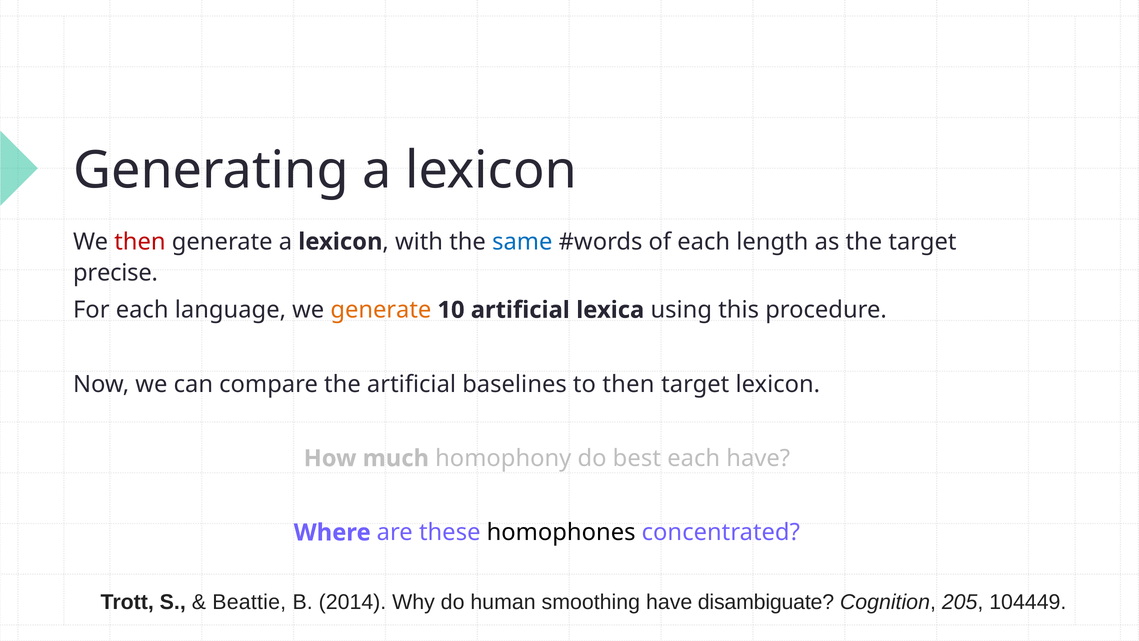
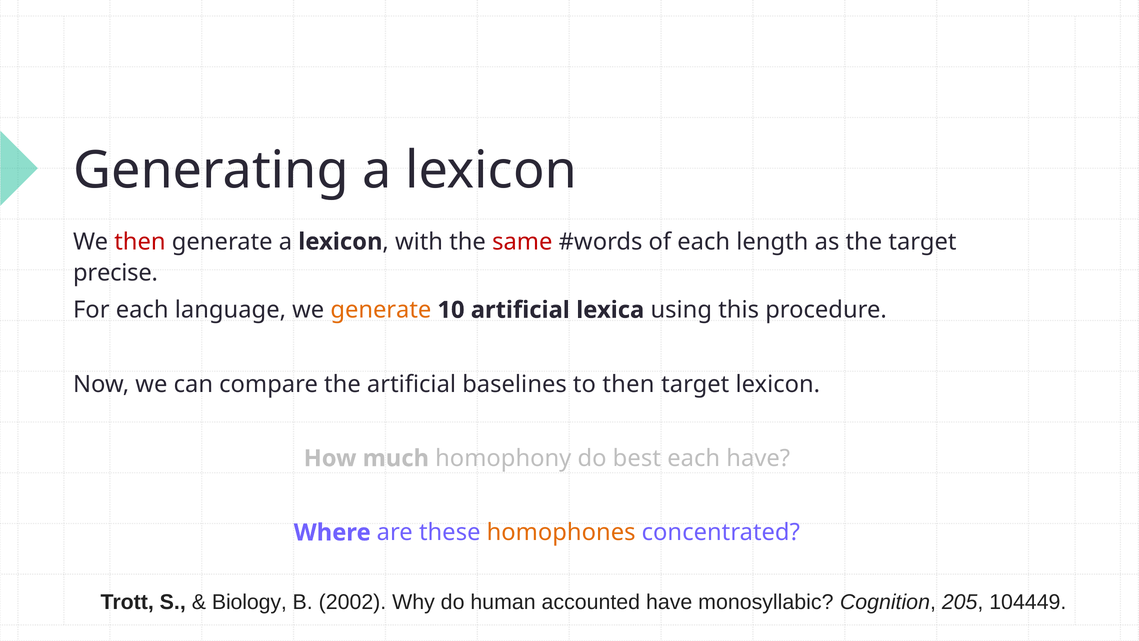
same colour: blue -> red
homophones colour: black -> orange
Beattie: Beattie -> Biology
2014: 2014 -> 2002
smoothing: smoothing -> accounted
disambiguate: disambiguate -> monosyllabic
